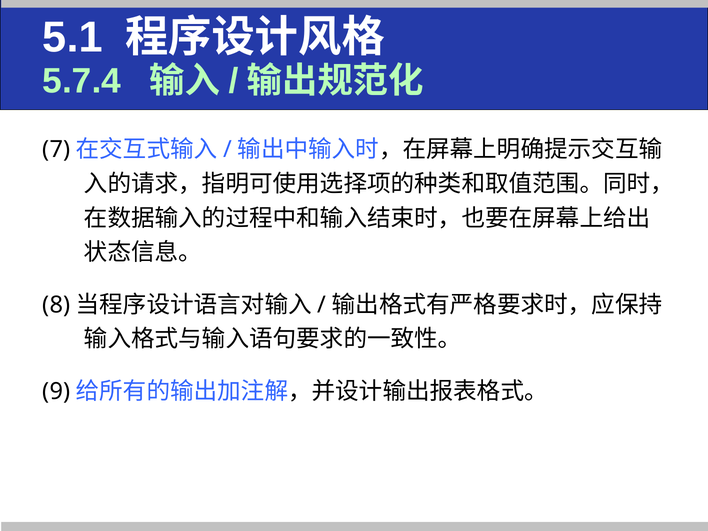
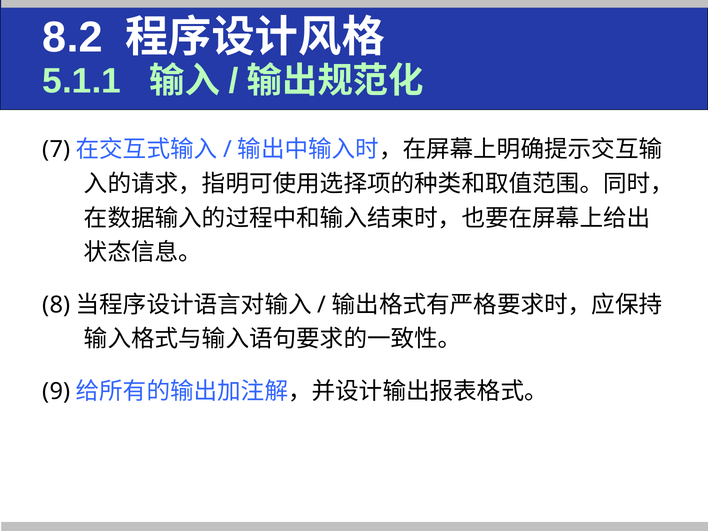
5.1: 5.1 -> 8.2
5.7.4: 5.7.4 -> 5.1.1
